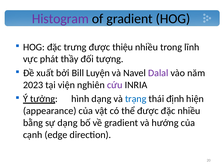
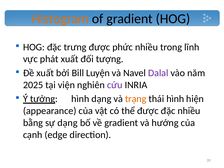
Histogram colour: purple -> orange
thiệu: thiệu -> phức
phát thầy: thầy -> xuất
2023: 2023 -> 2025
trạng colour: blue -> orange
thái định: định -> hình
